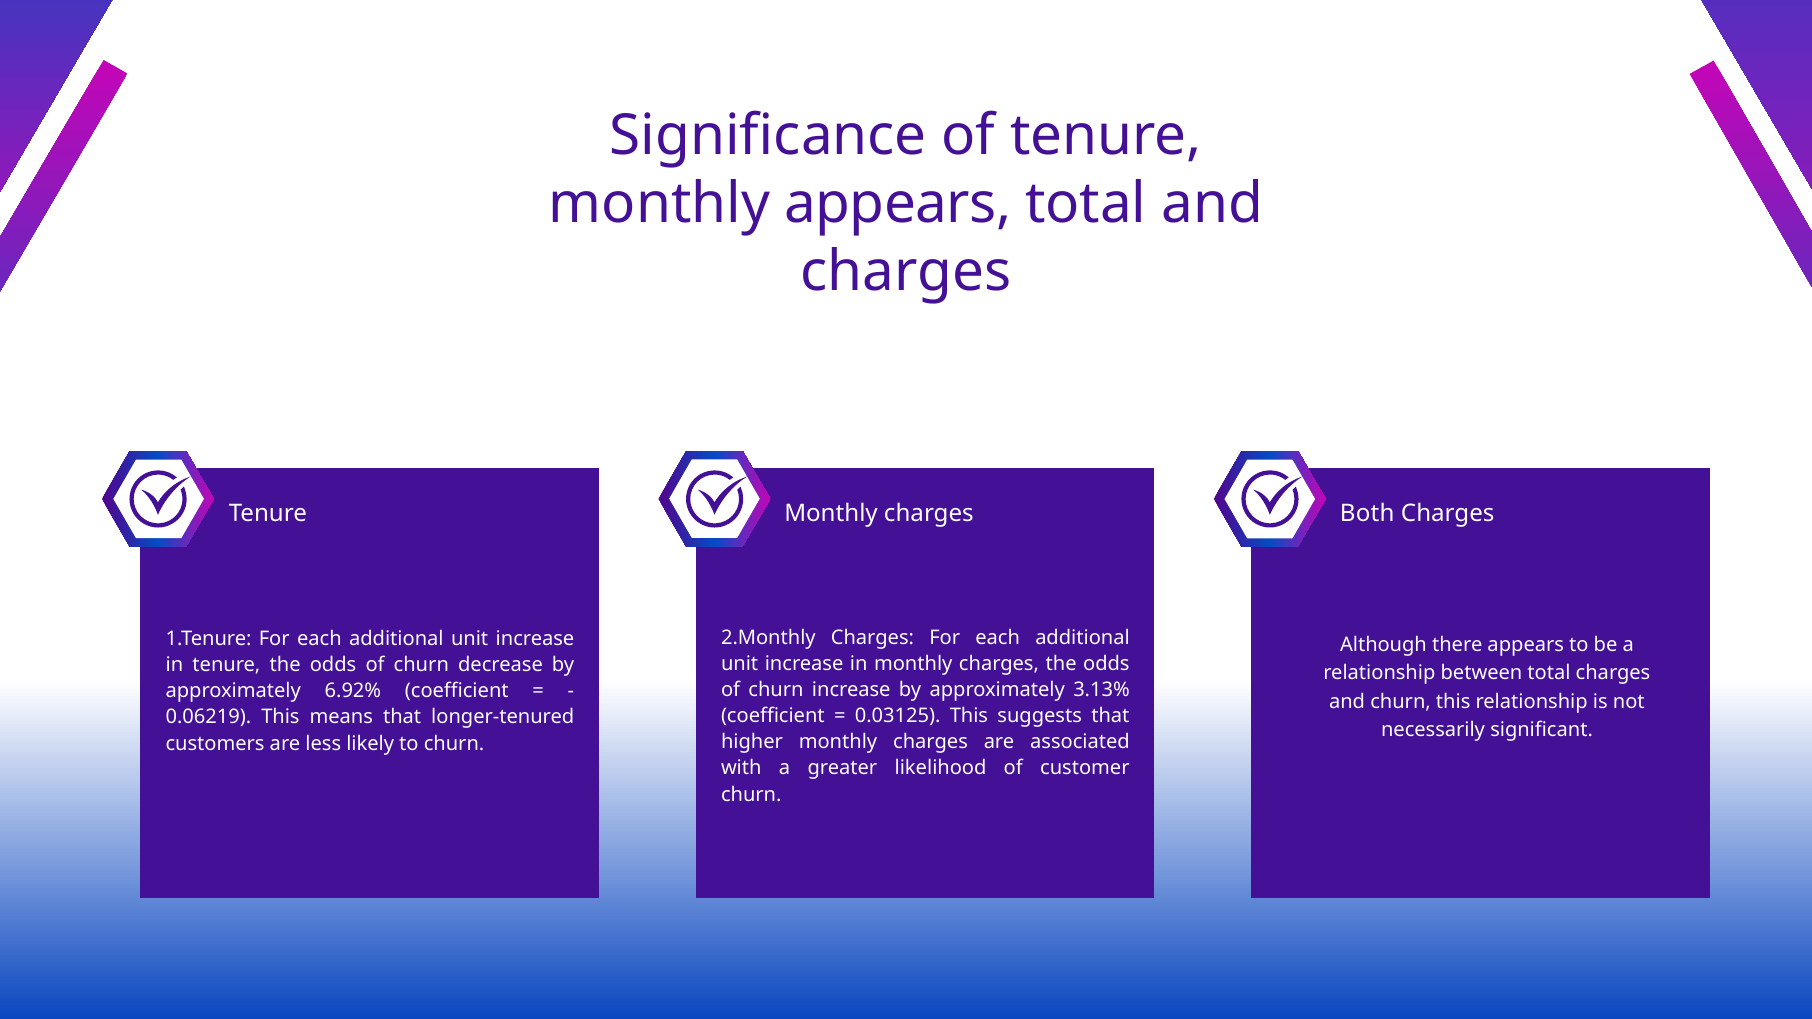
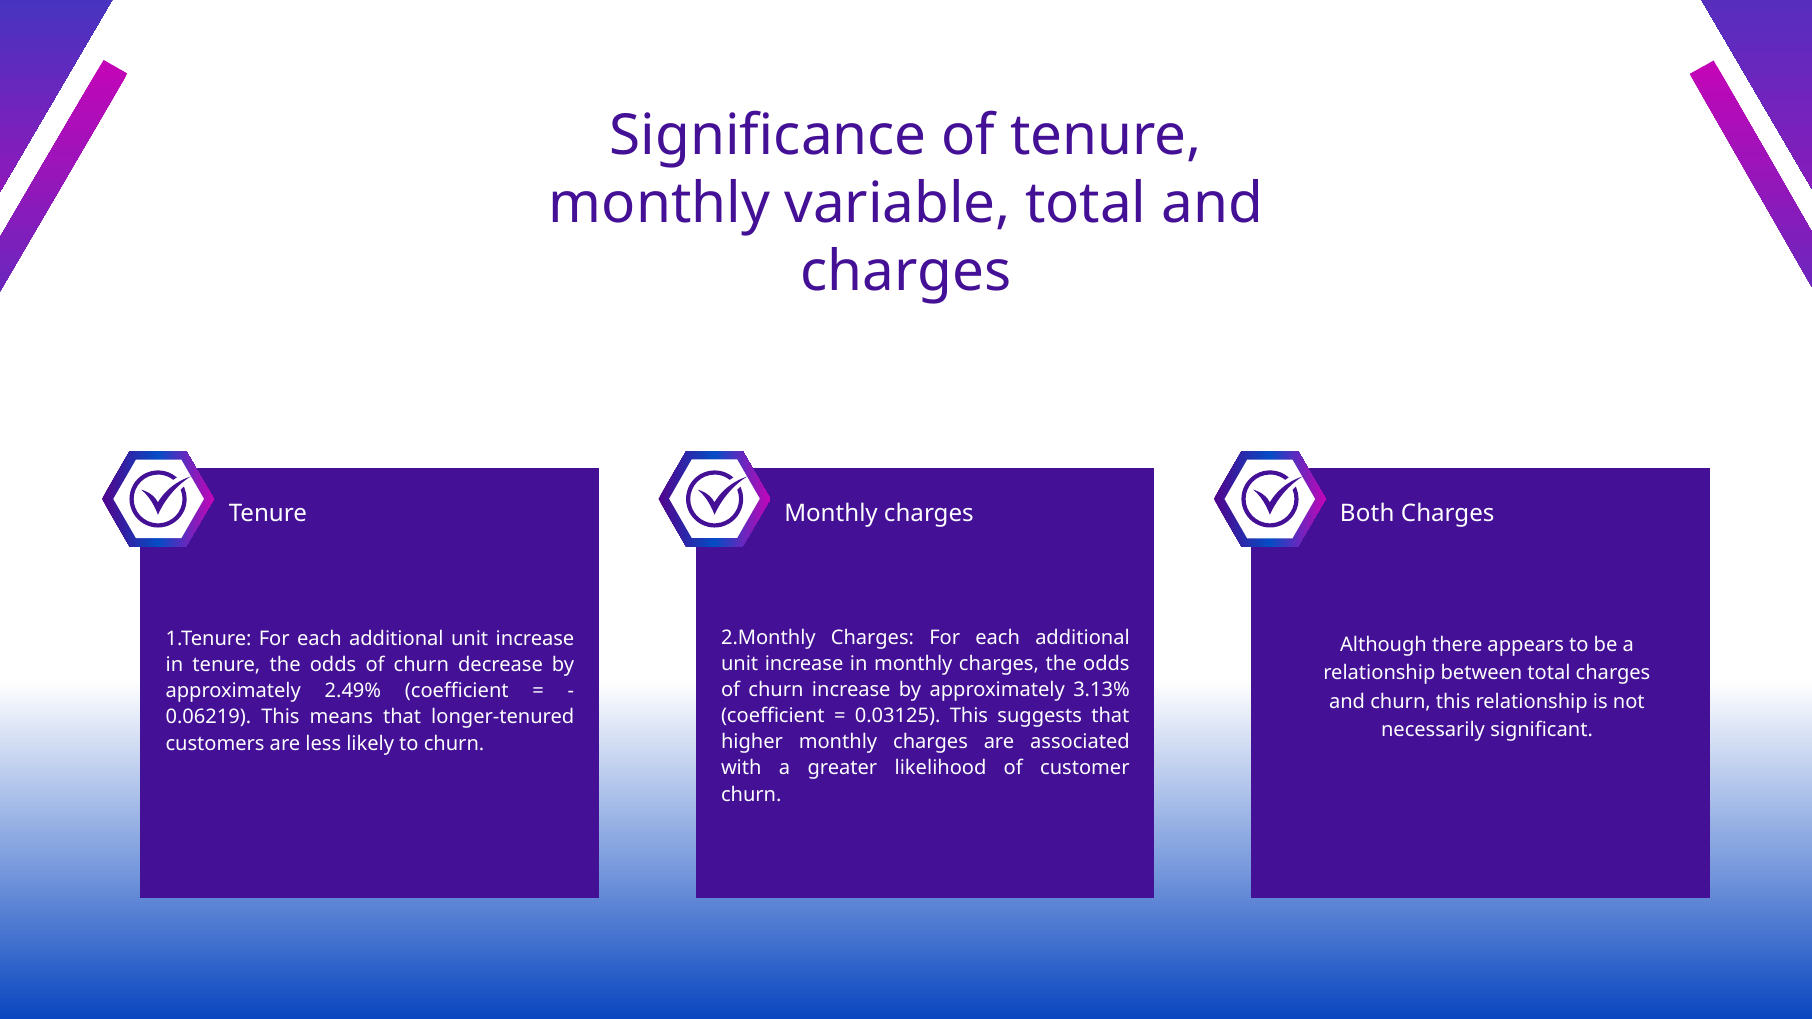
monthly appears: appears -> variable
6.92%: 6.92% -> 2.49%
